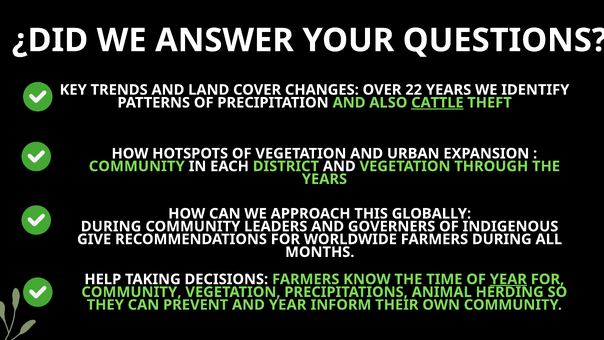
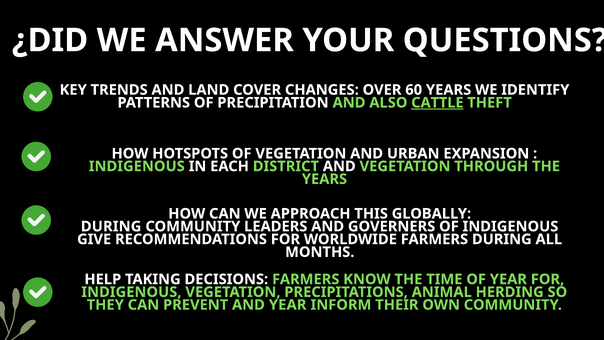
22: 22 -> 60
COMMUNITY at (137, 166): COMMUNITY -> INDIGENOUS
YEAR at (508, 279) underline: present -> none
COMMUNITY at (131, 292): COMMUNITY -> INDIGENOUS
